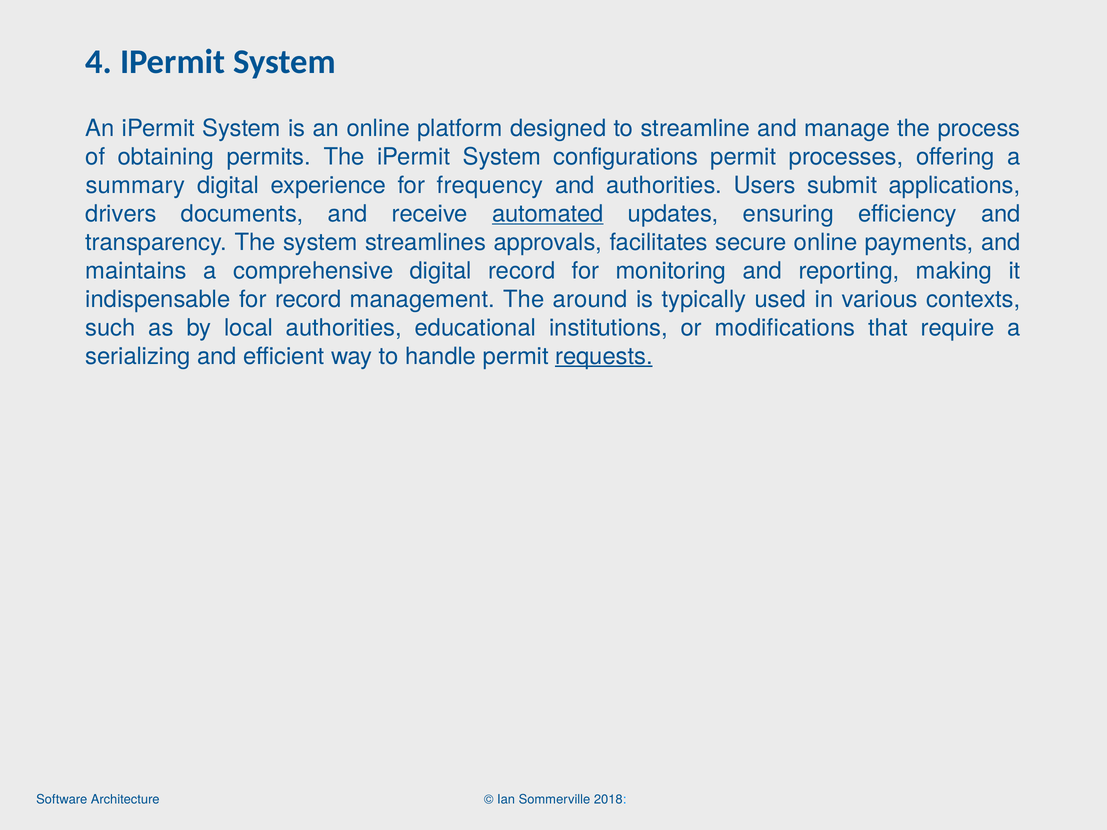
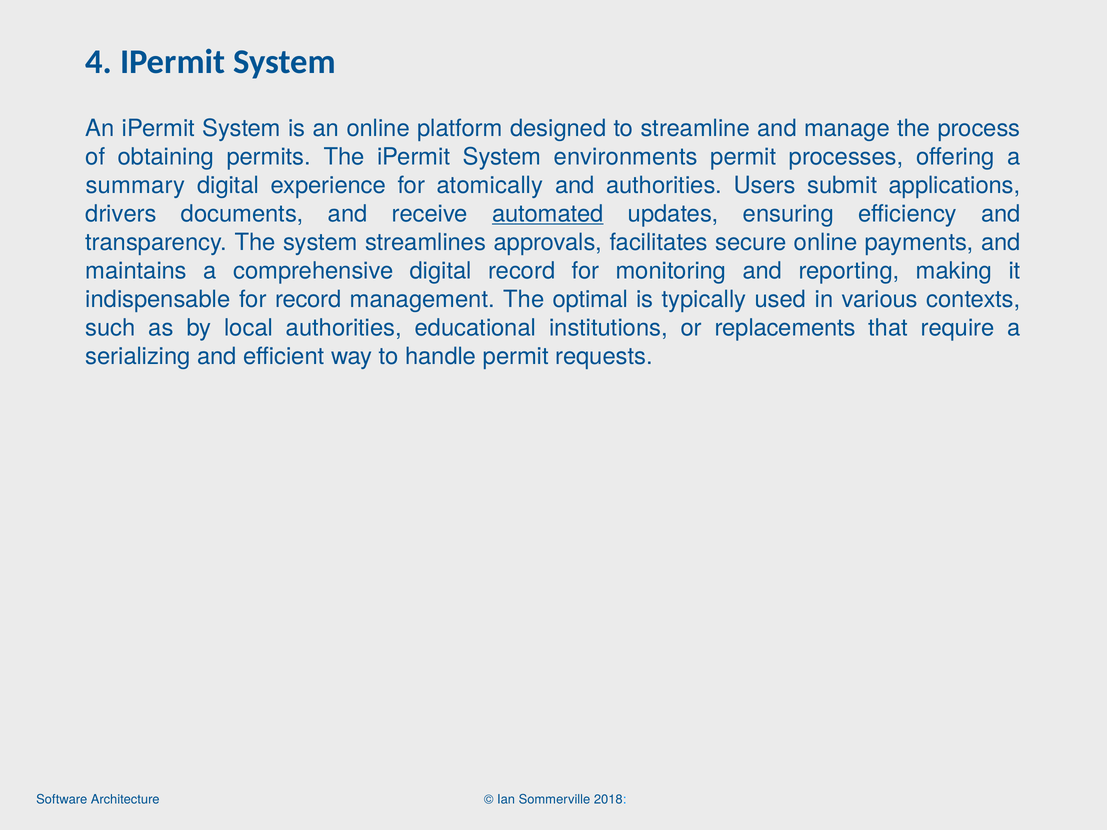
configurations: configurations -> environments
frequency: frequency -> atomically
around: around -> optimal
modifications: modifications -> replacements
requests underline: present -> none
